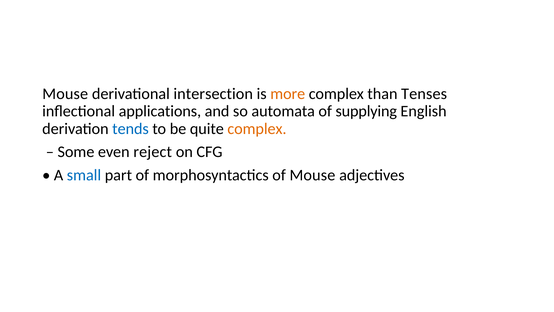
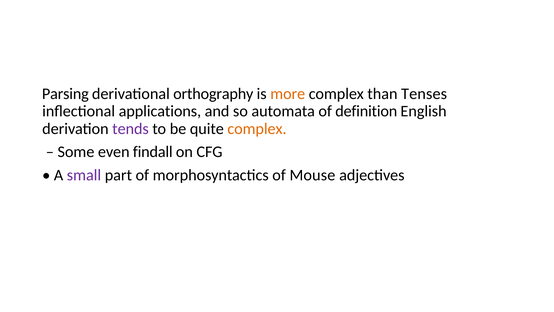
Mouse at (65, 94): Mouse -> Parsing
intersection: intersection -> orthography
supplying: supplying -> definition
tends colour: blue -> purple
reject: reject -> findall
small colour: blue -> purple
